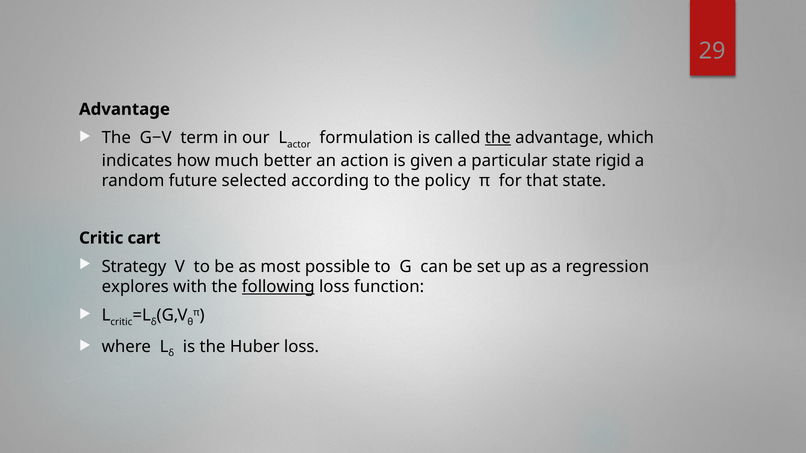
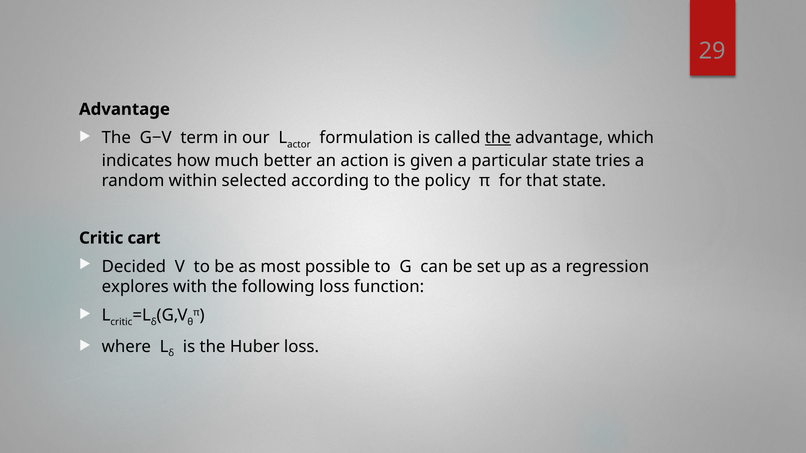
rigid: rigid -> tries
future: future -> within
Strategy: Strategy -> Decided
following underline: present -> none
